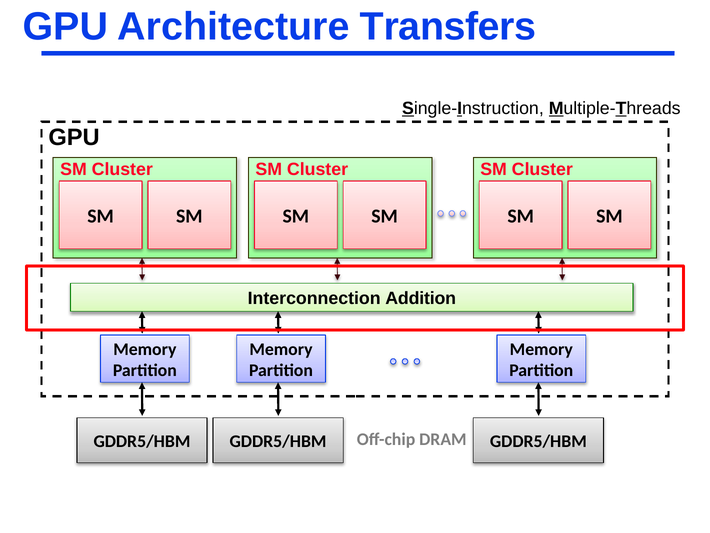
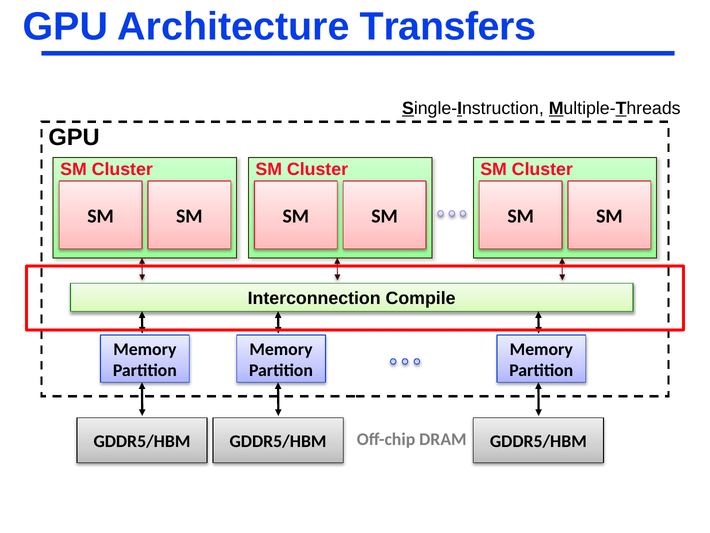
Addition: Addition -> Compile
